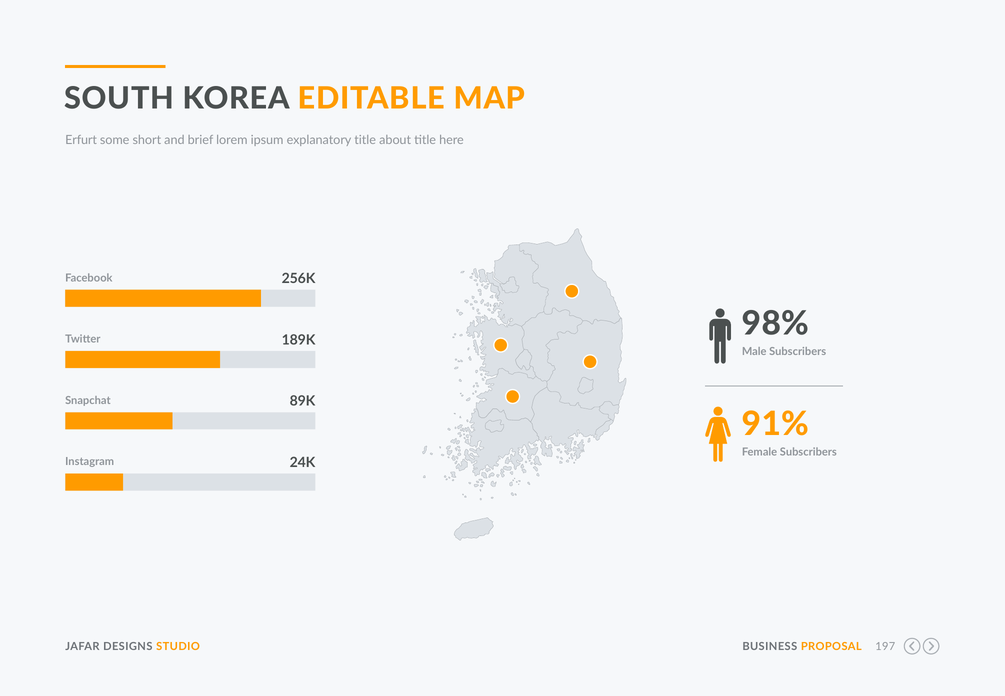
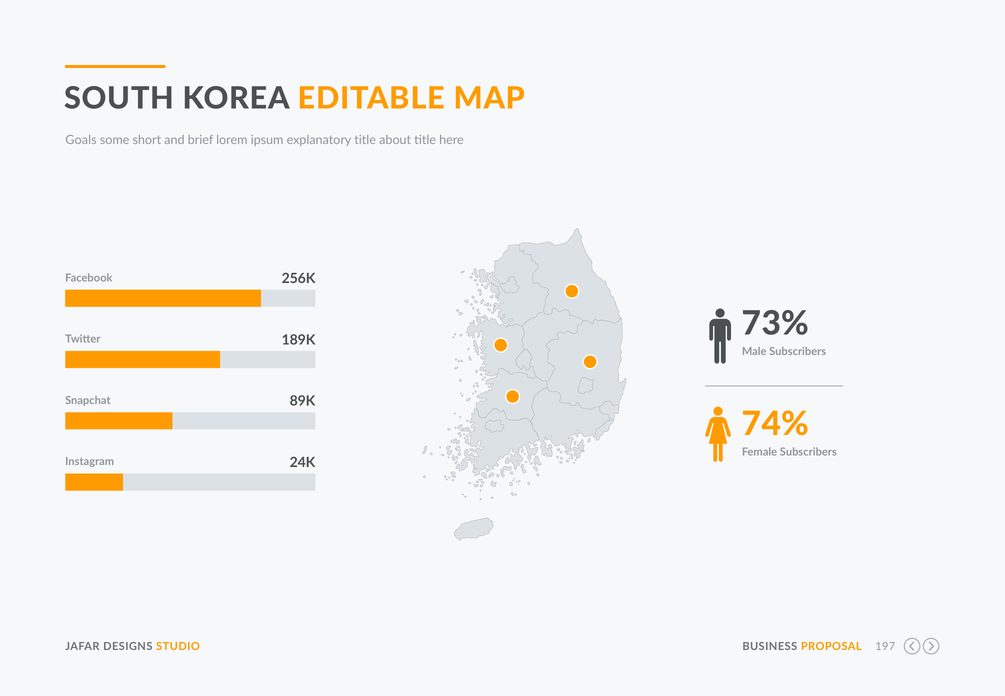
Erfurt: Erfurt -> Goals
98%: 98% -> 73%
91%: 91% -> 74%
